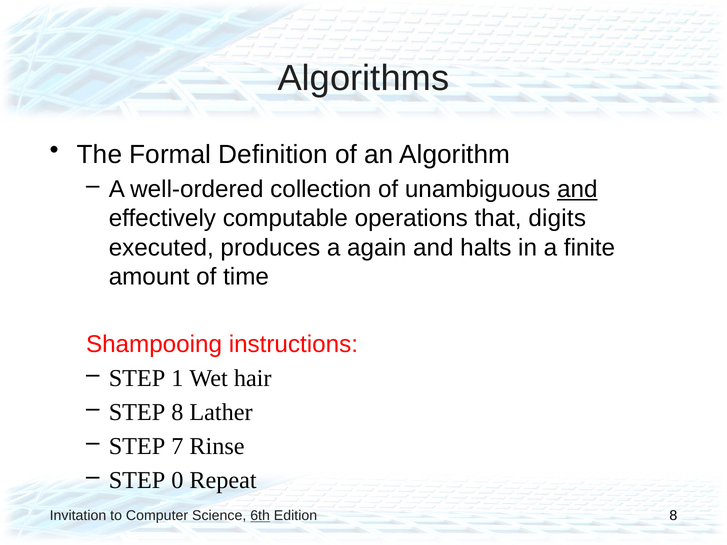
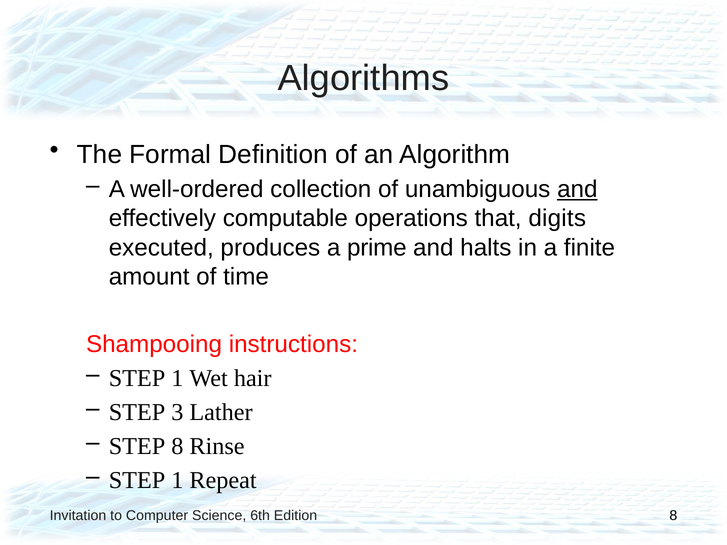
again: again -> prime
STEP 8: 8 -> 3
STEP 7: 7 -> 8
0 at (177, 480): 0 -> 1
6th underline: present -> none
